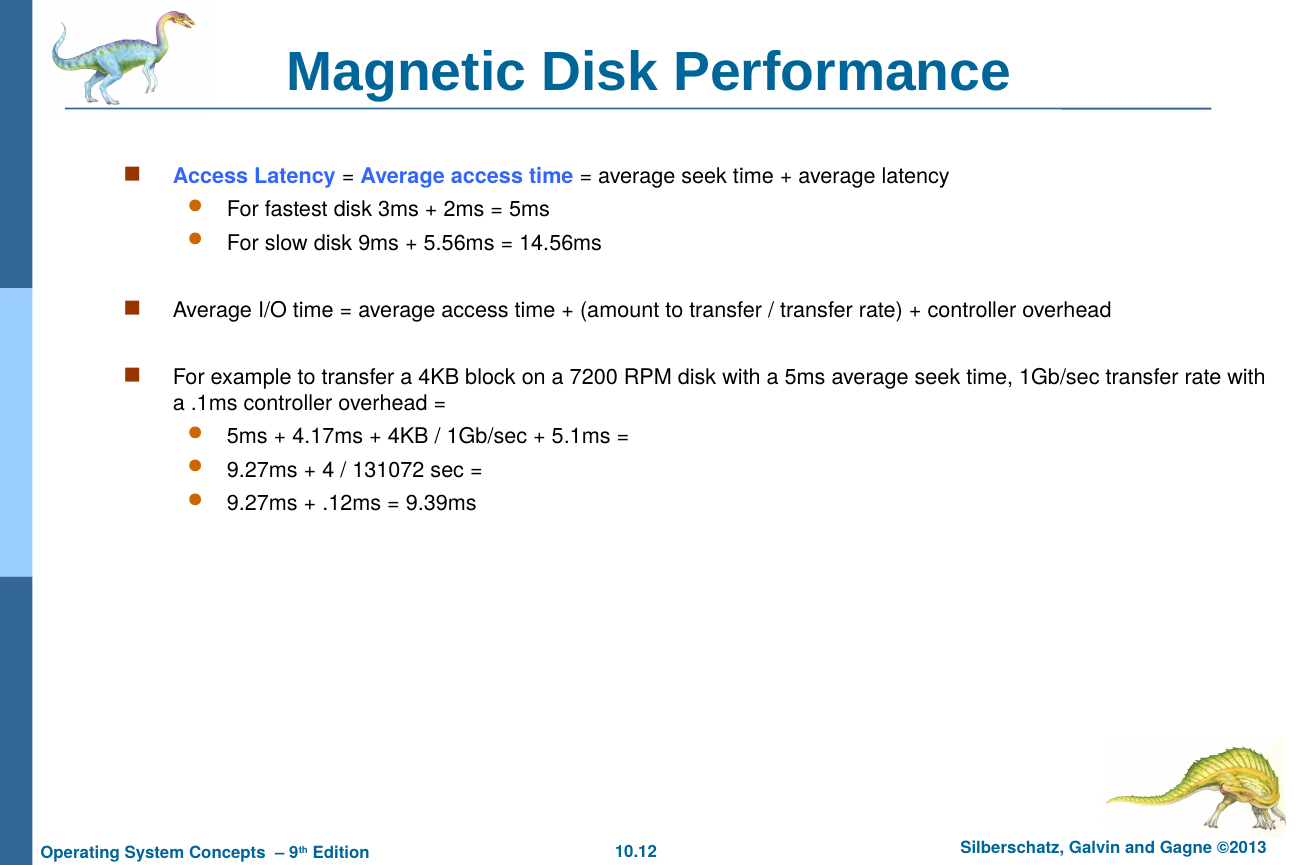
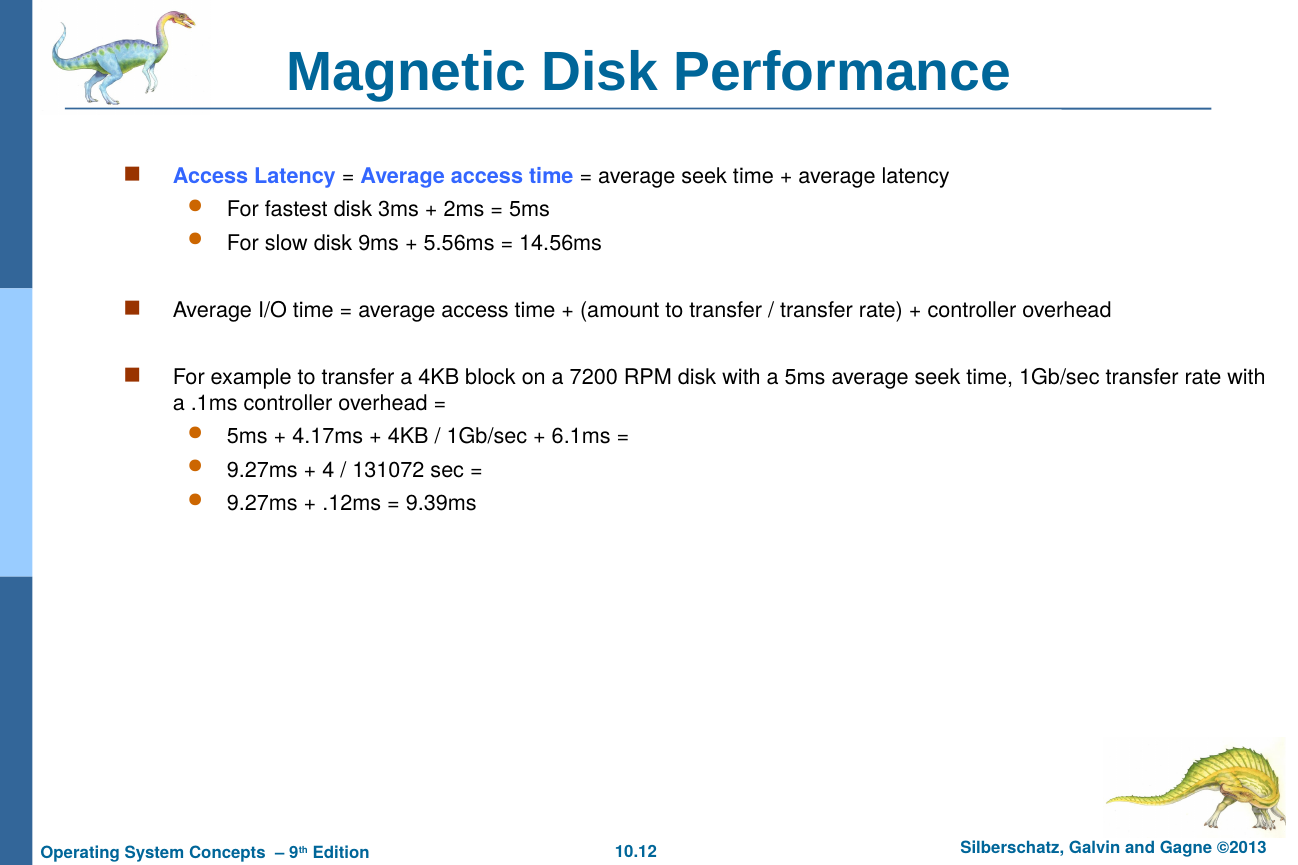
5.1ms: 5.1ms -> 6.1ms
